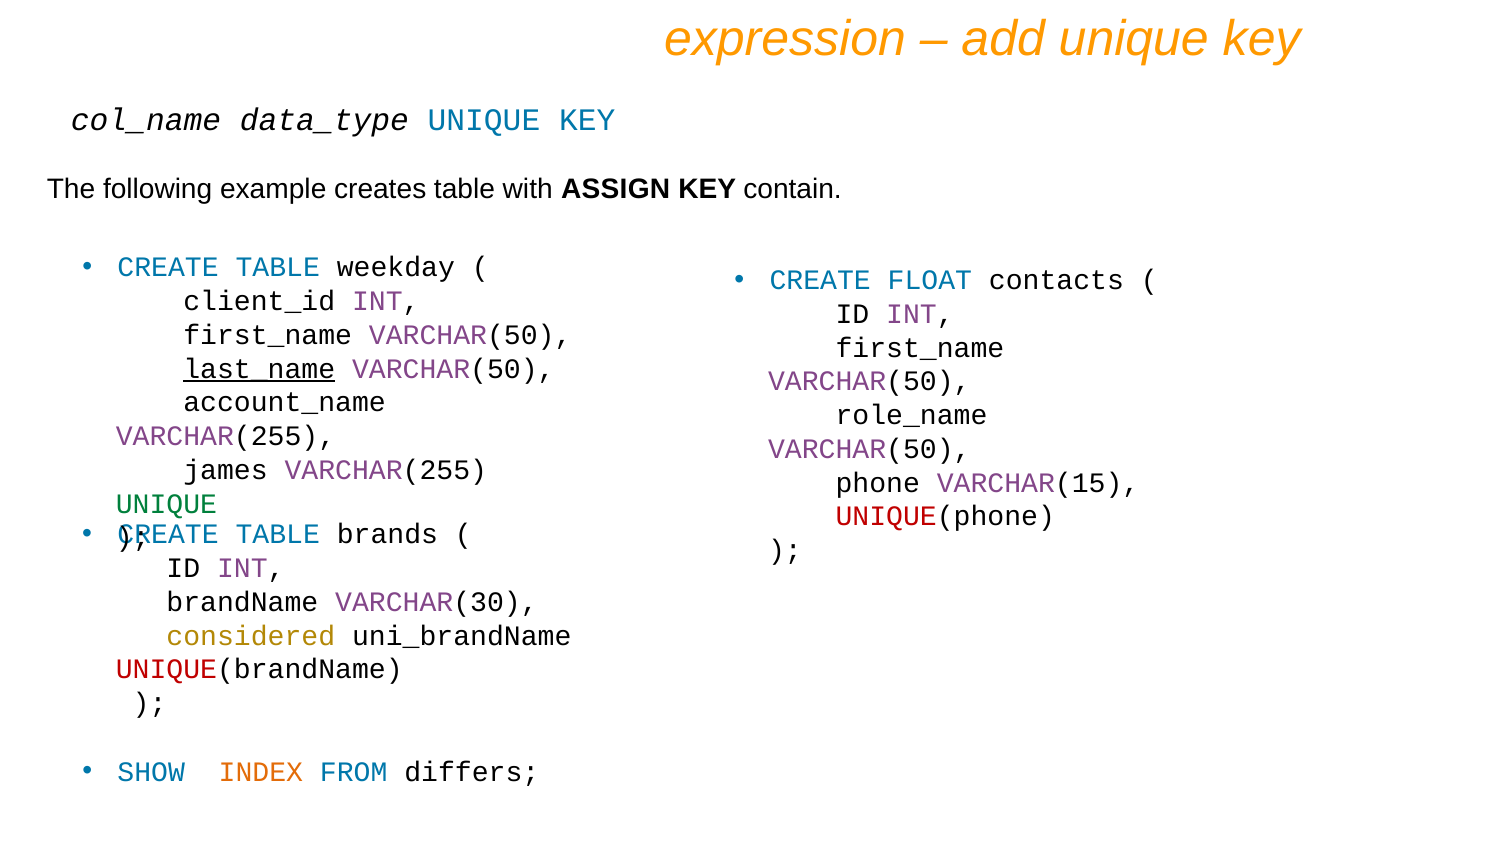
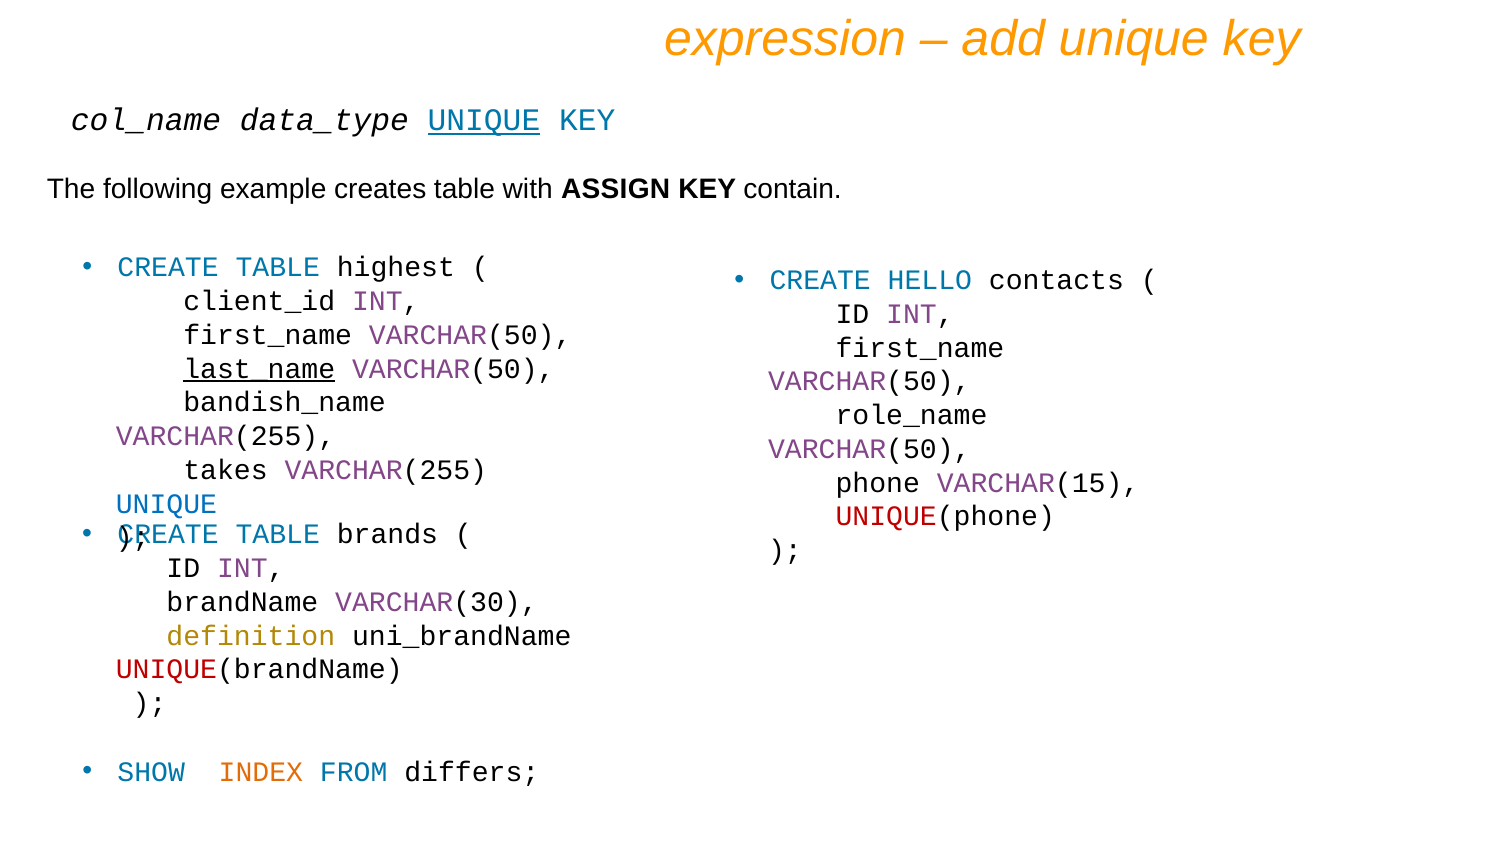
UNIQUE at (484, 121) underline: none -> present
weekday: weekday -> highest
FLOAT: FLOAT -> HELLO
account_name: account_name -> bandish_name
james: james -> takes
UNIQUE at (166, 504) colour: green -> blue
considered: considered -> definition
